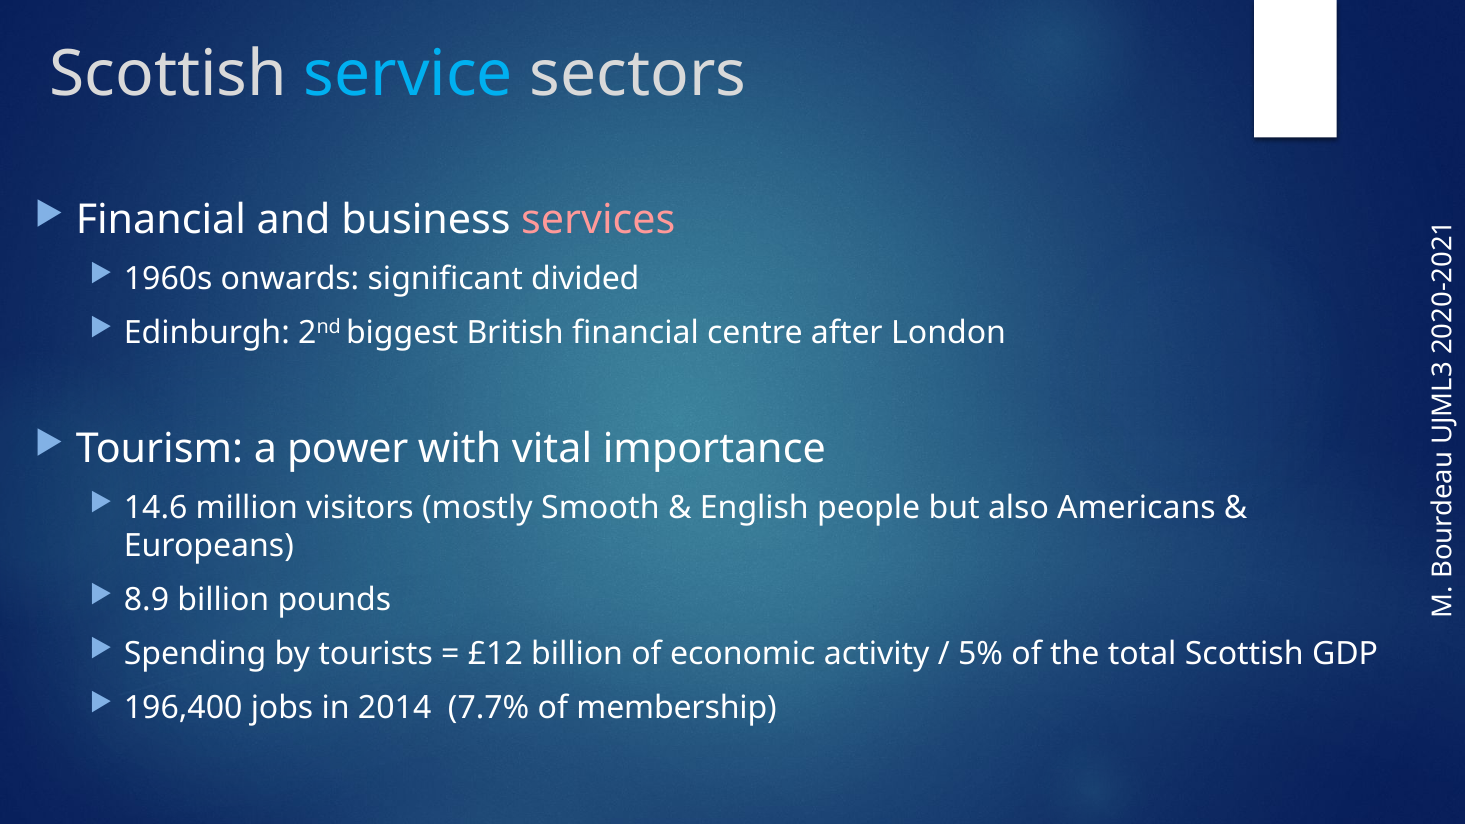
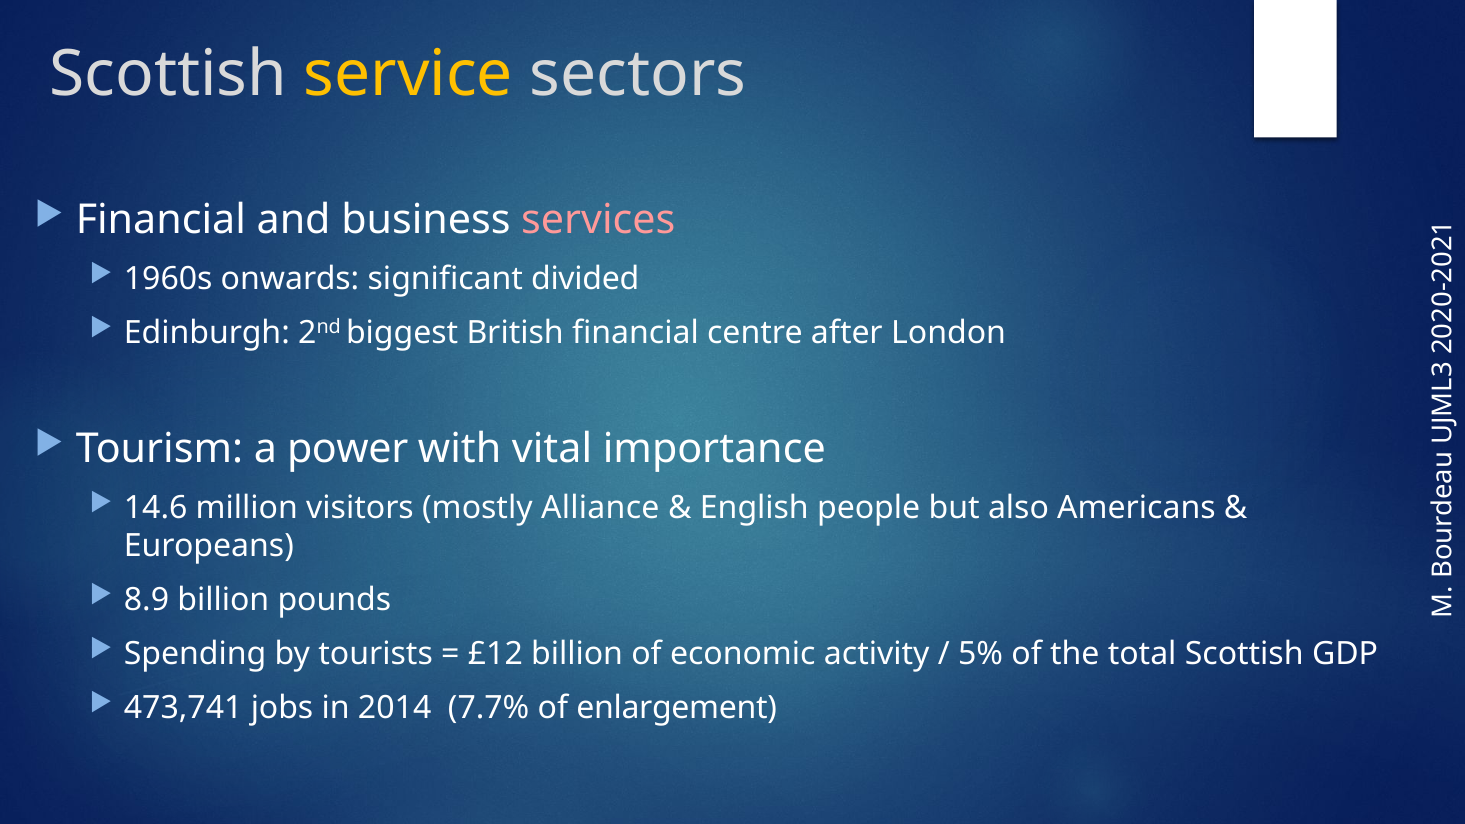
service colour: light blue -> yellow
Smooth: Smooth -> Alliance
196,400: 196,400 -> 473,741
membership: membership -> enlargement
